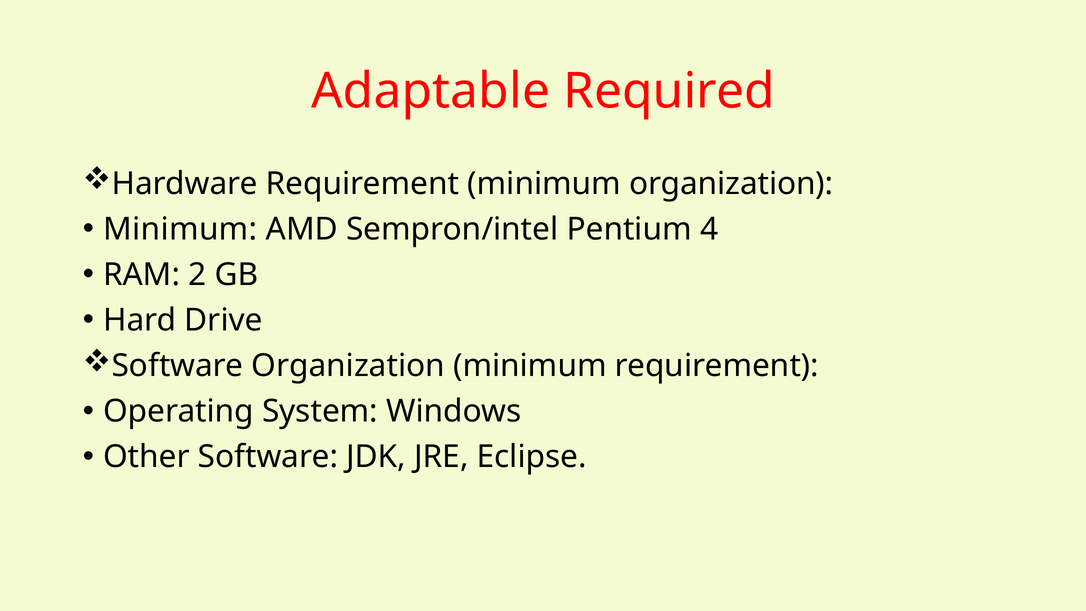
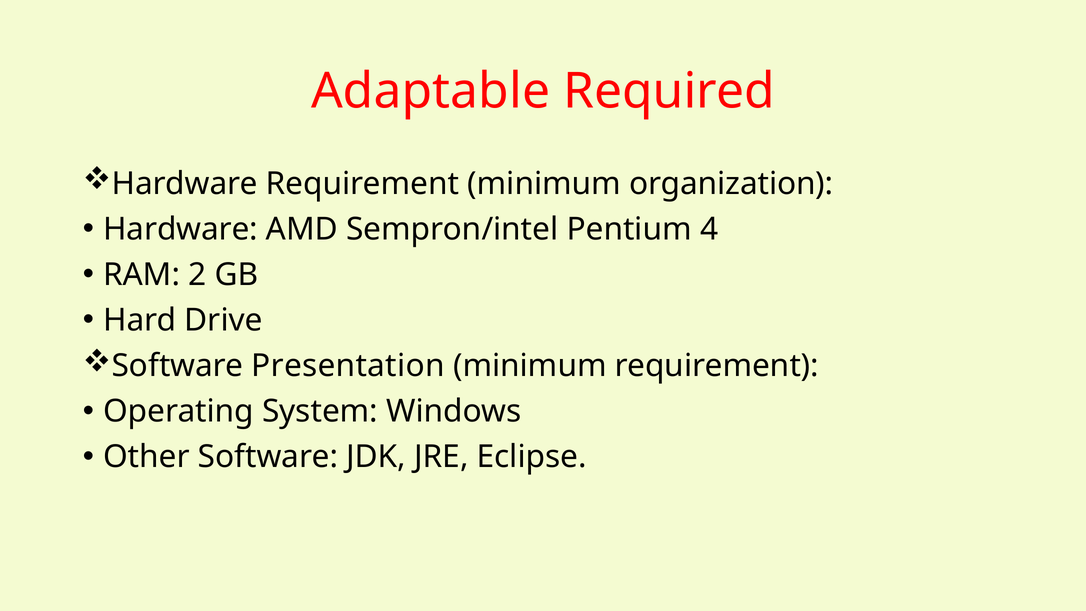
Minimum at (180, 229): Minimum -> Hardware
Software Organization: Organization -> Presentation
